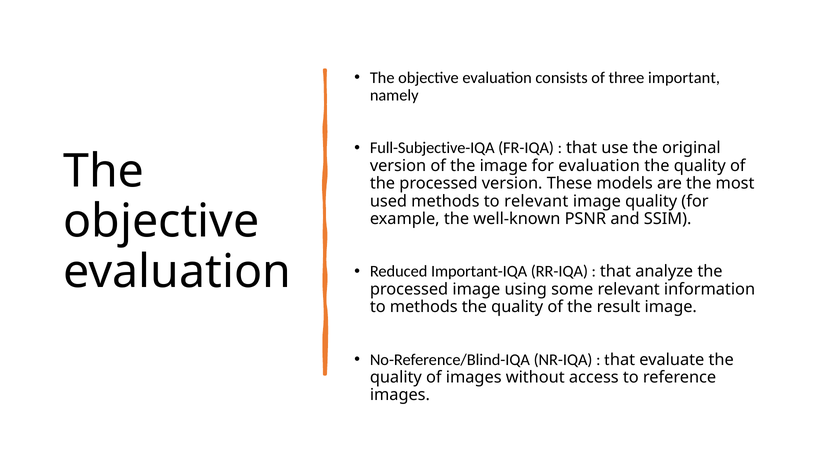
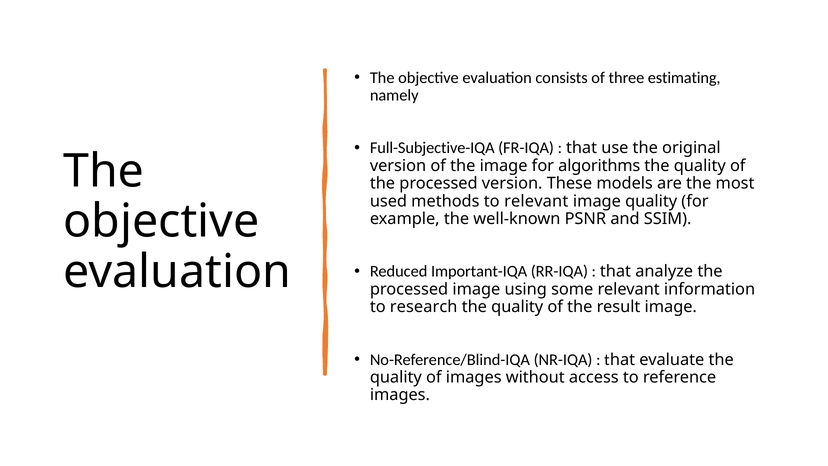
important: important -> estimating
for evaluation: evaluation -> algorithms
to methods: methods -> research
